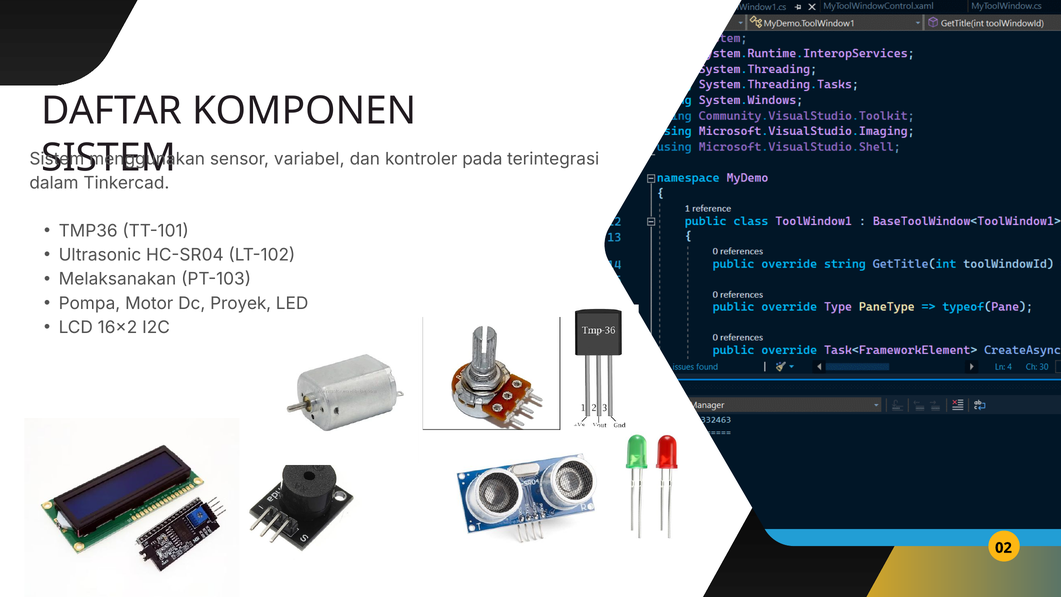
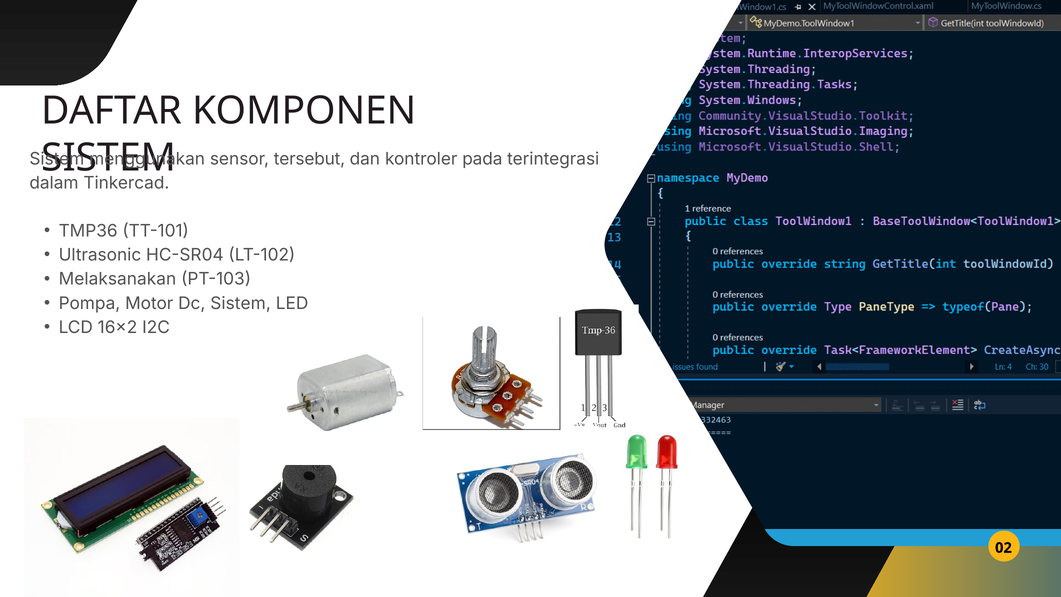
variabel: variabel -> tersebut
Dc Proyek: Proyek -> Sistem
